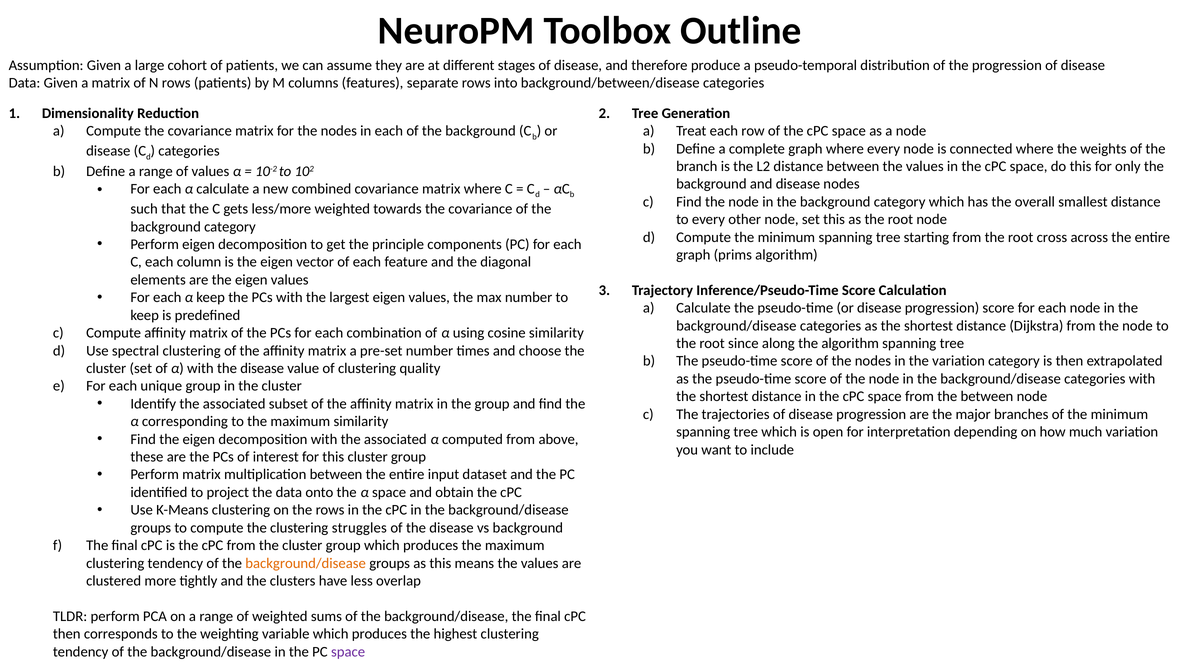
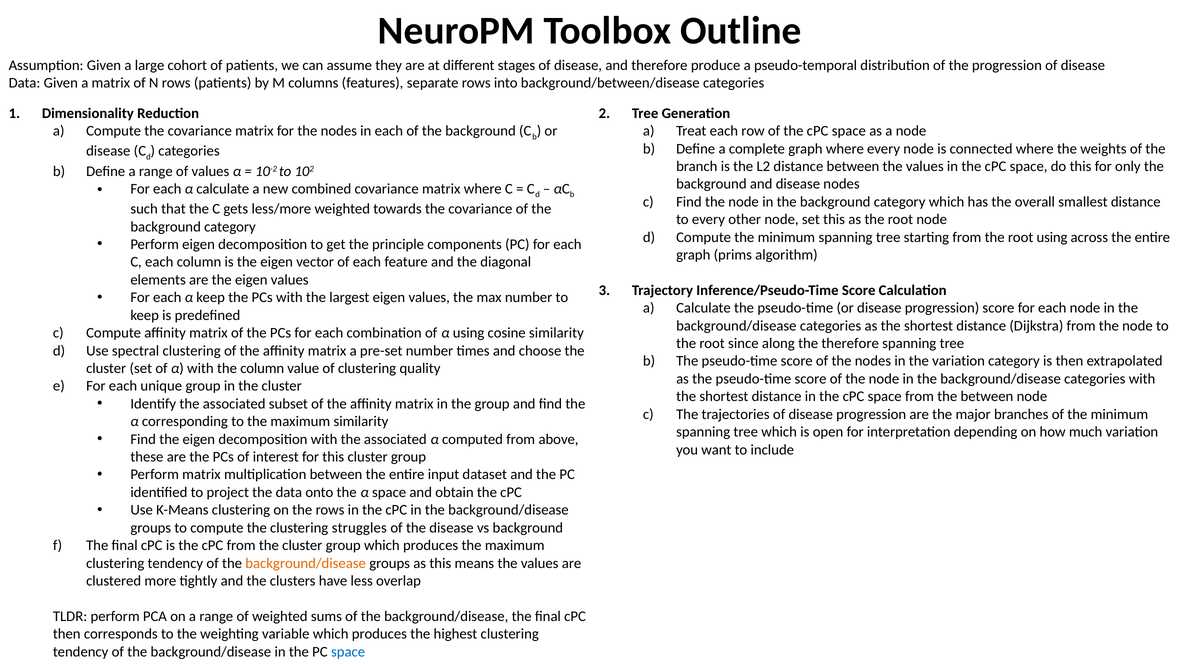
root cross: cross -> using
the algorithm: algorithm -> therefore
with the disease: disease -> column
space at (348, 651) colour: purple -> blue
